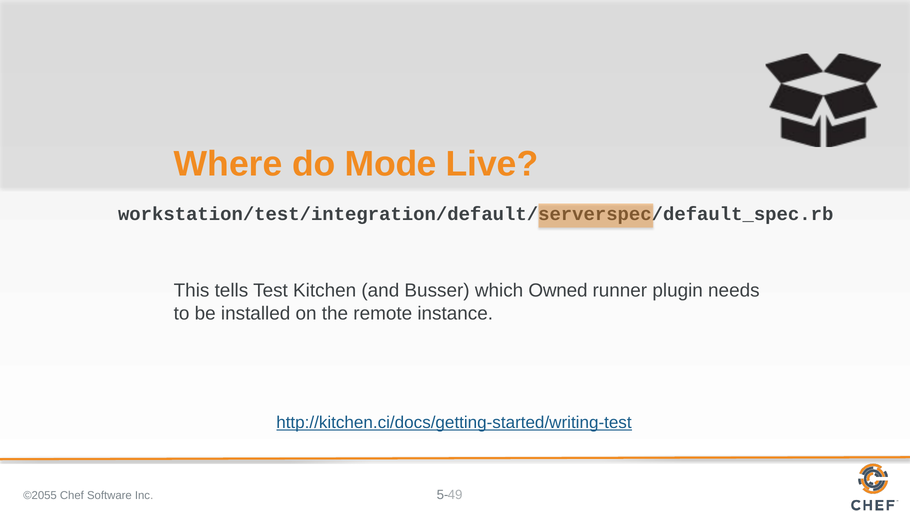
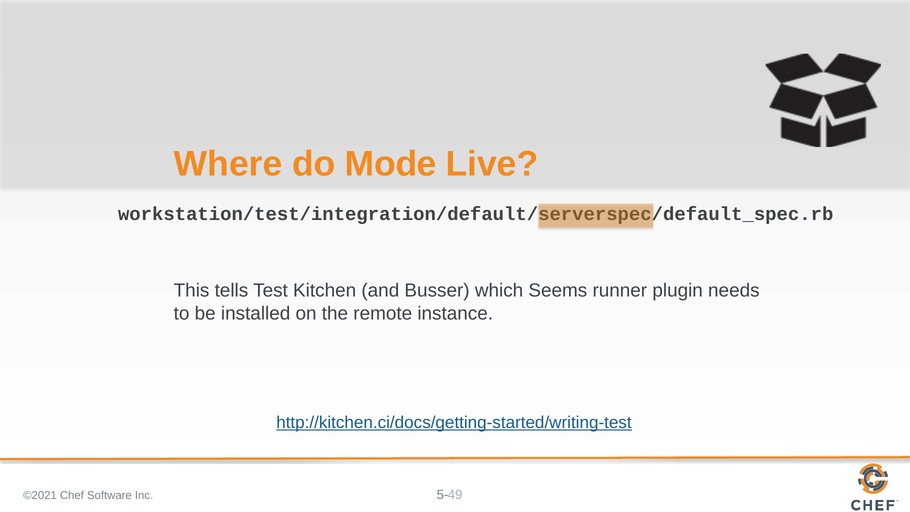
Owned: Owned -> Seems
©2055: ©2055 -> ©2021
